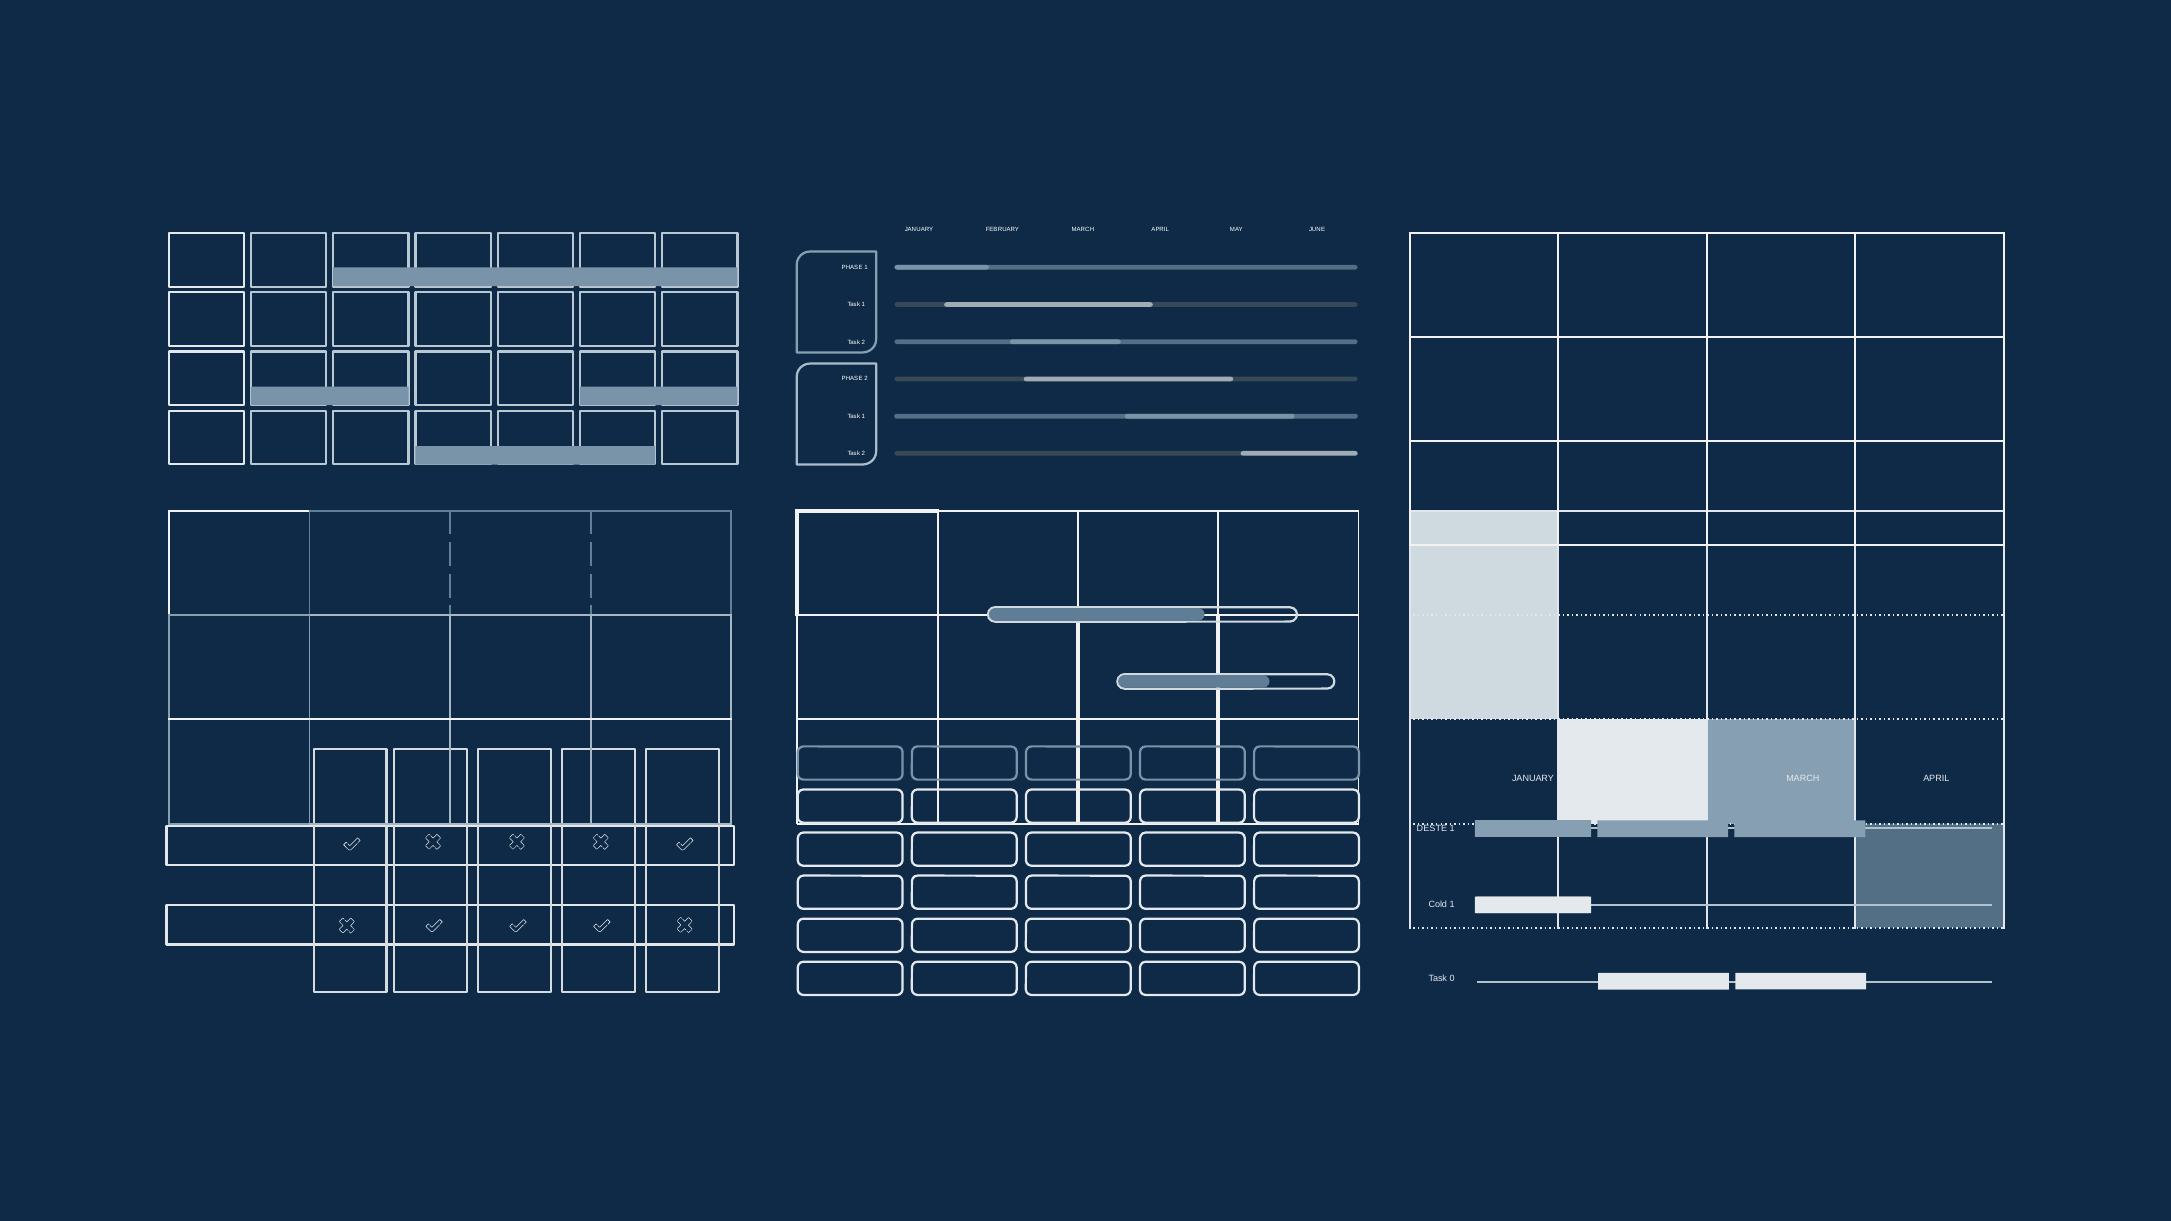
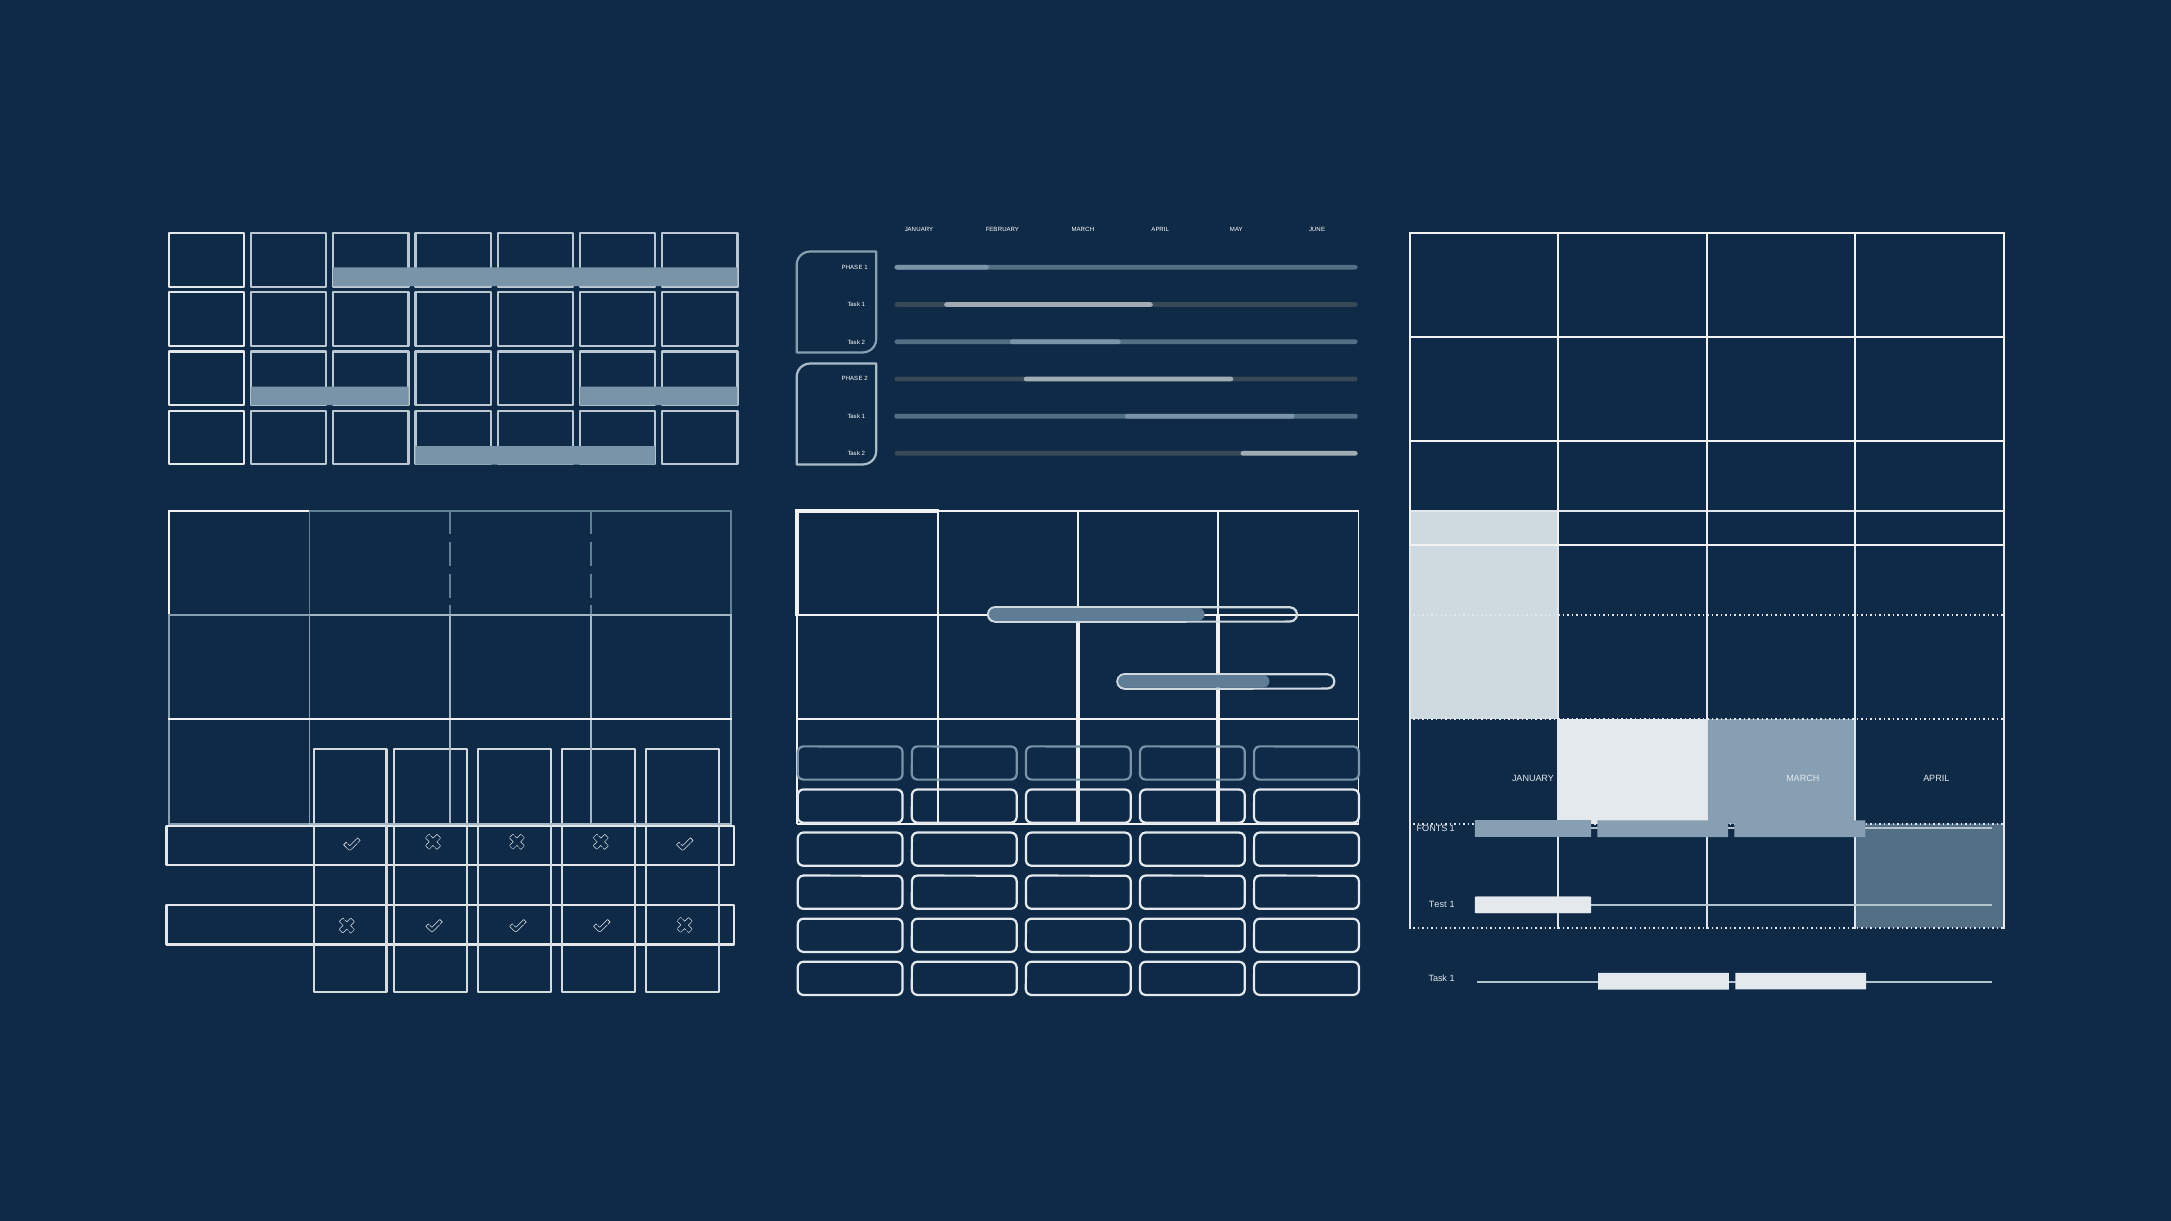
DESTE: DESTE -> FONTS
Cold: Cold -> Test
0 at (1452, 979): 0 -> 1
